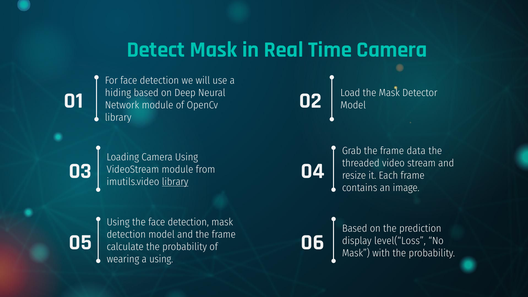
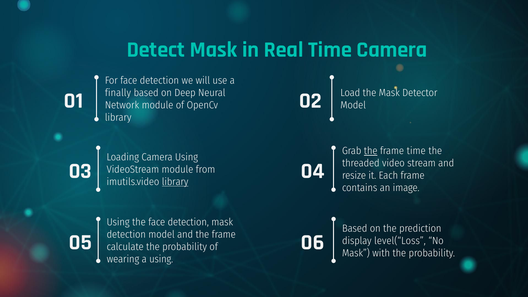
hiding: hiding -> finally
the at (371, 151) underline: none -> present
frame data: data -> time
